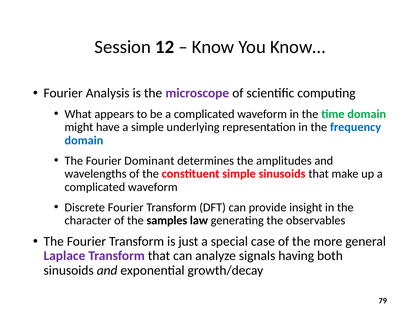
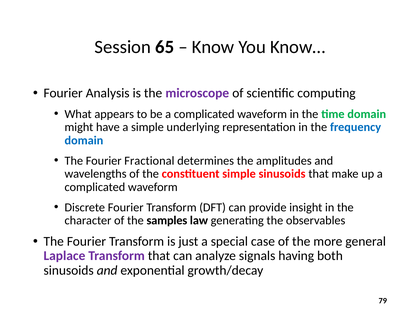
12: 12 -> 65
Dominant: Dominant -> Fractional
